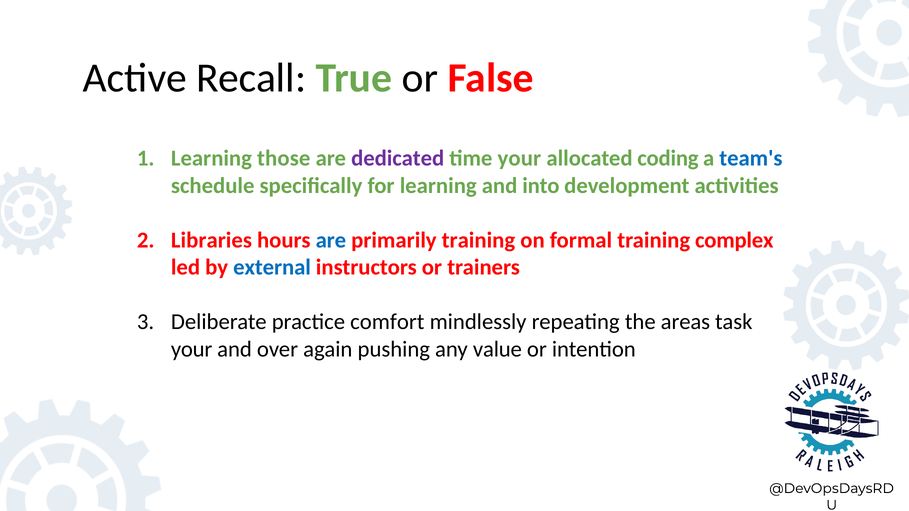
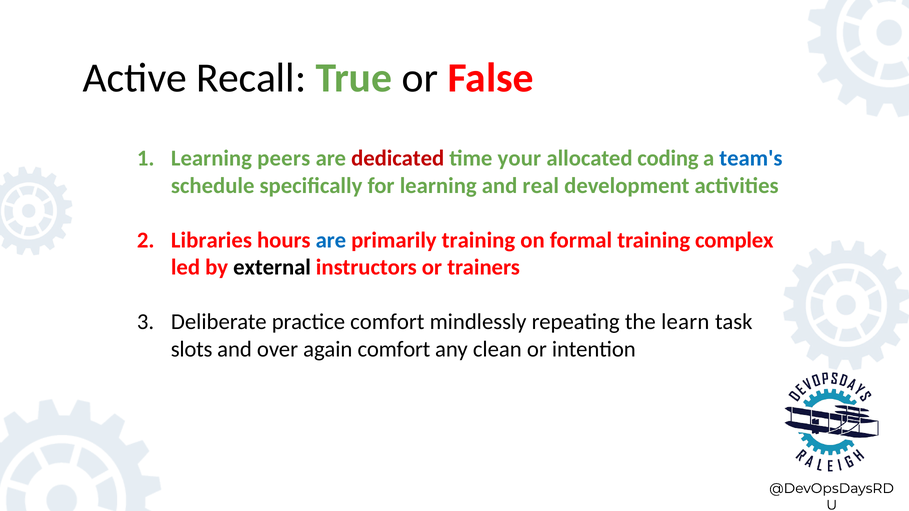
those: those -> peers
dedicated colour: purple -> red
into: into -> real
external colour: blue -> black
areas: areas -> learn
your at (192, 349): your -> slots
again pushing: pushing -> comfort
value: value -> clean
